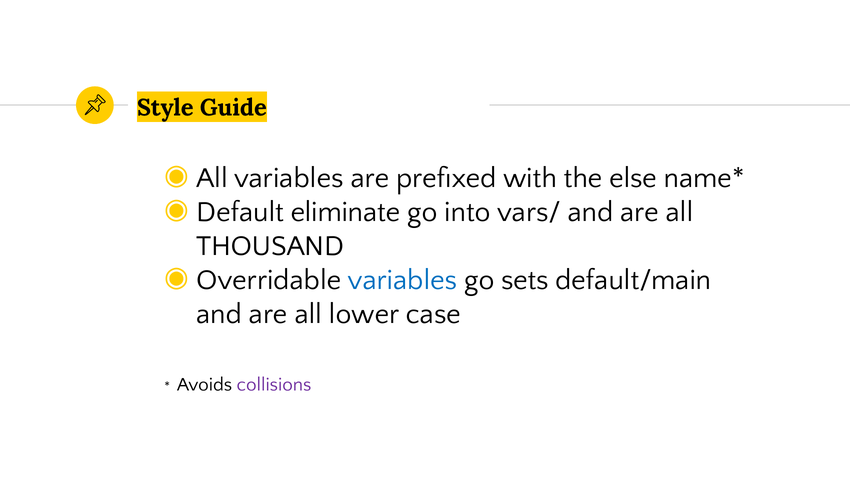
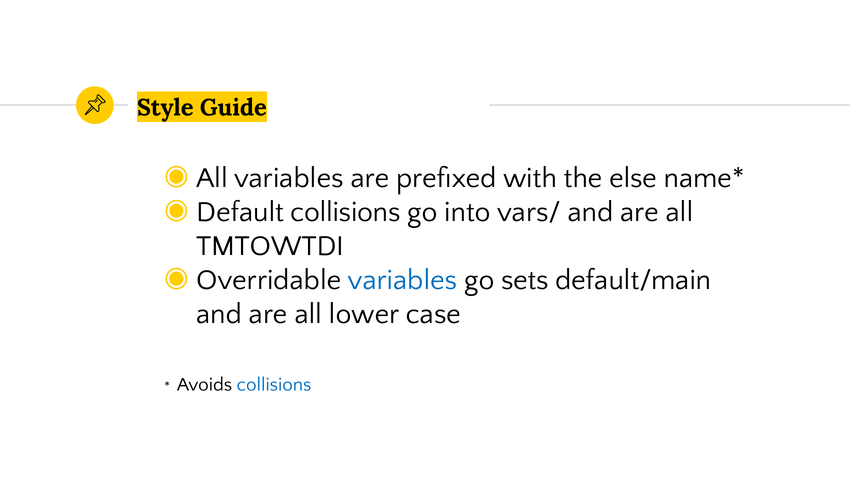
Default eliminate: eliminate -> collisions
THOUSAND: THOUSAND -> TMTOWTDI
collisions at (274, 385) colour: purple -> blue
